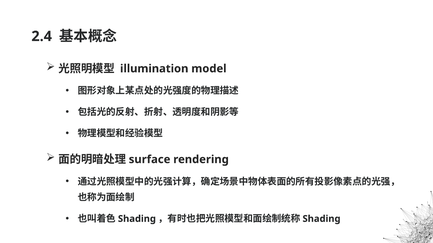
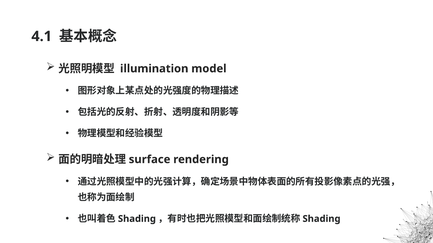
2.4: 2.4 -> 4.1
